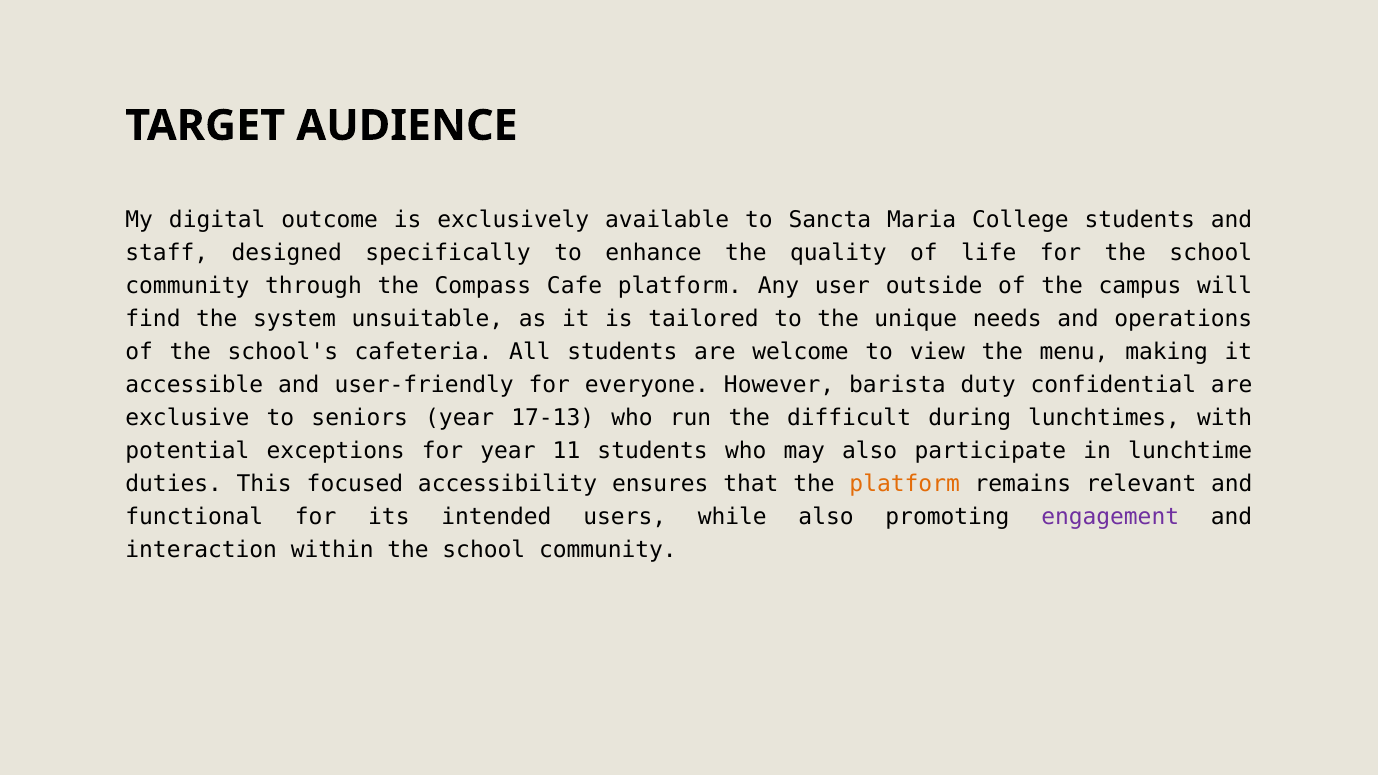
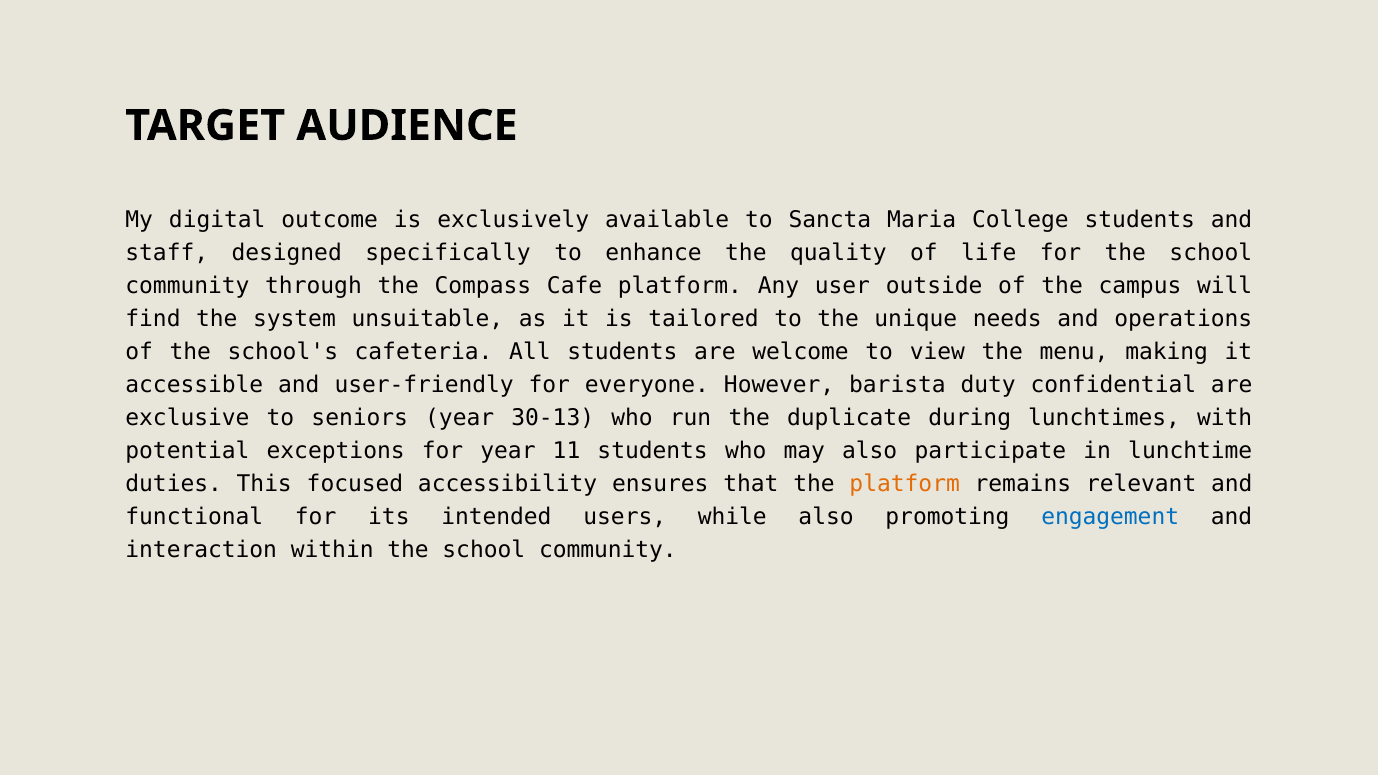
17-13: 17-13 -> 30-13
difficult: difficult -> duplicate
engagement colour: purple -> blue
